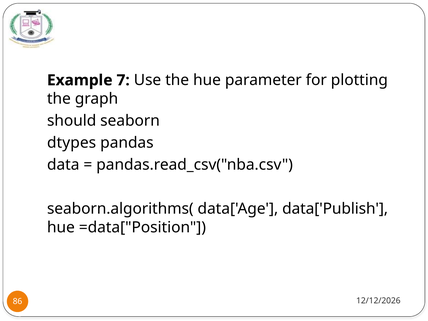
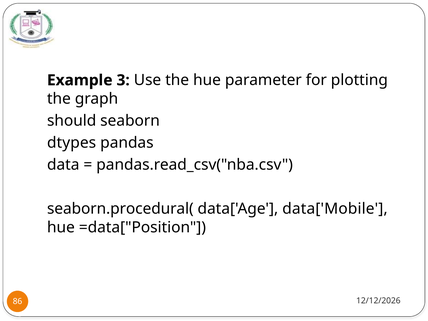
7: 7 -> 3
seaborn.algorithms(: seaborn.algorithms( -> seaborn.procedural(
data['Publish: data['Publish -> data['Mobile
